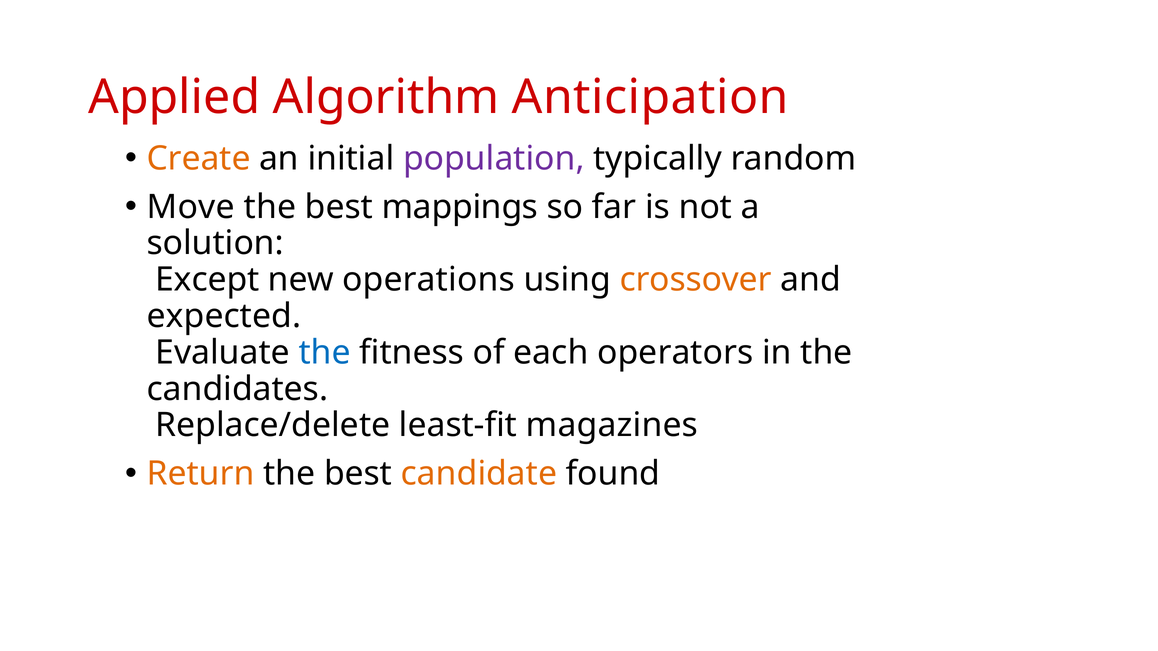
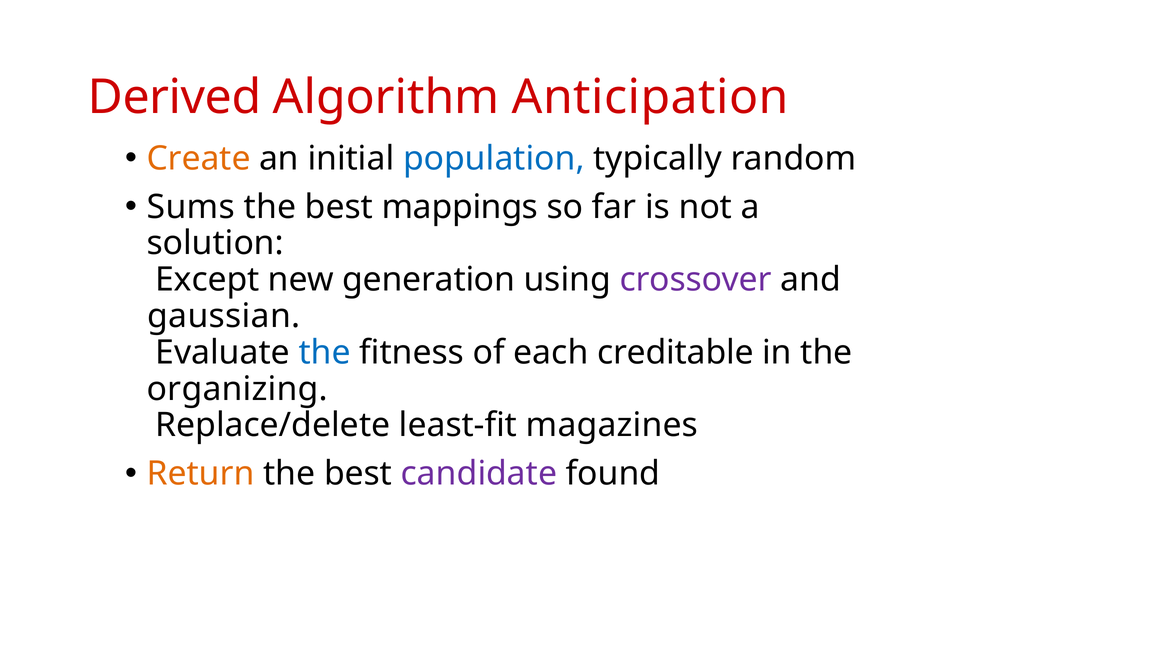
Applied: Applied -> Derived
population colour: purple -> blue
Move: Move -> Sums
operations: operations -> generation
crossover colour: orange -> purple
expected: expected -> gaussian
operators: operators -> creditable
candidates: candidates -> organizing
candidate colour: orange -> purple
